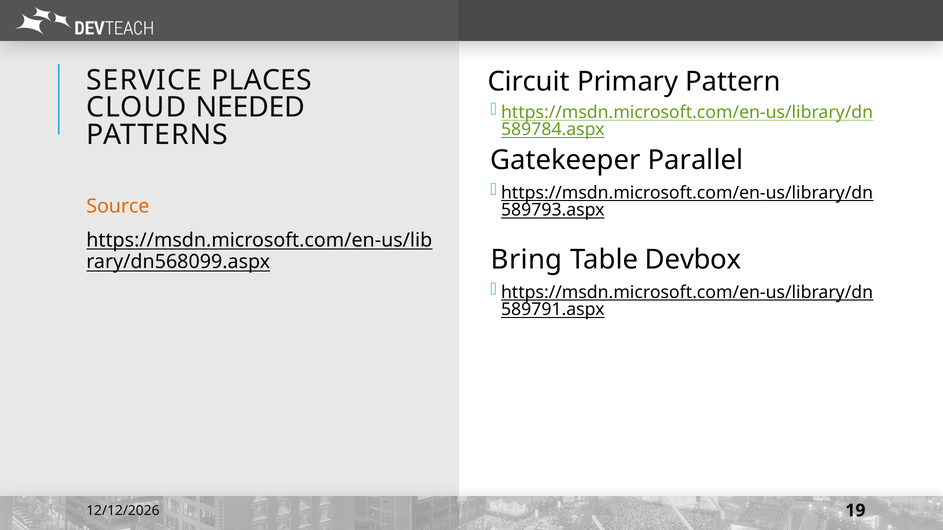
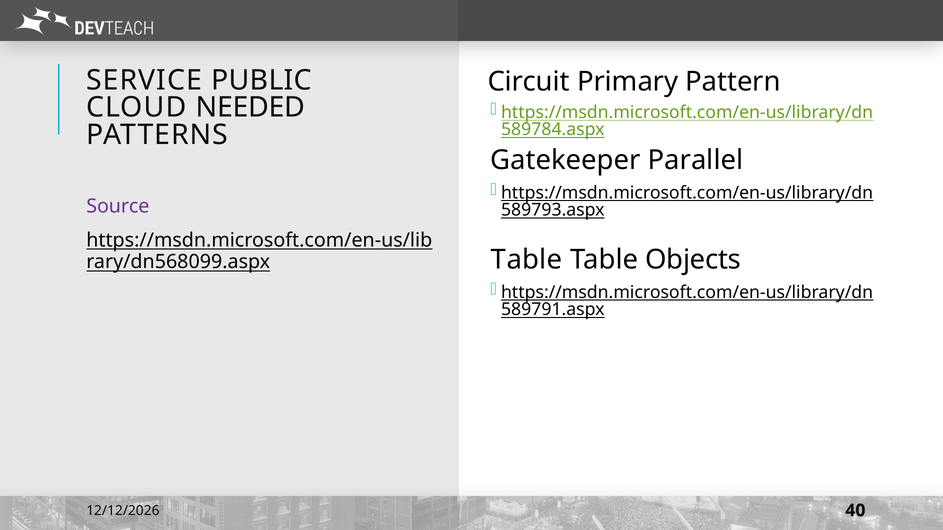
PLACES: PLACES -> PUBLIC
Source colour: orange -> purple
Bring at (527, 260): Bring -> Table
Devbox: Devbox -> Objects
19: 19 -> 40
